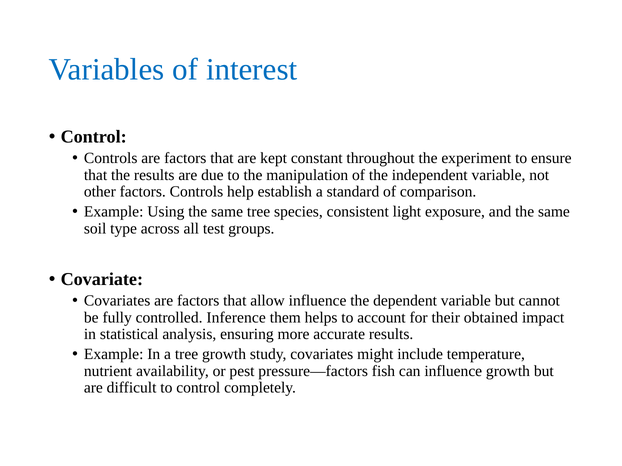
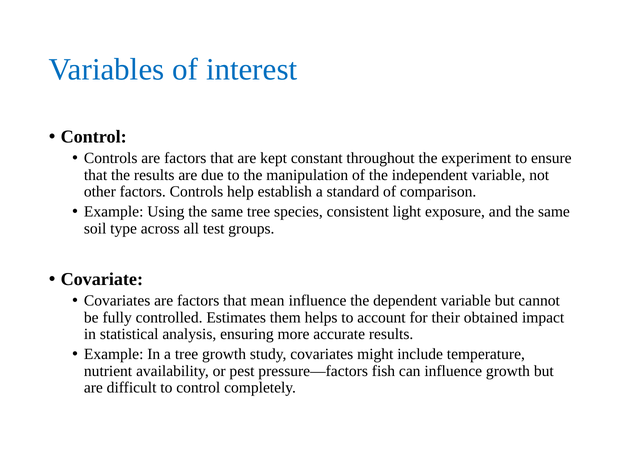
allow: allow -> mean
Inference: Inference -> Estimates
